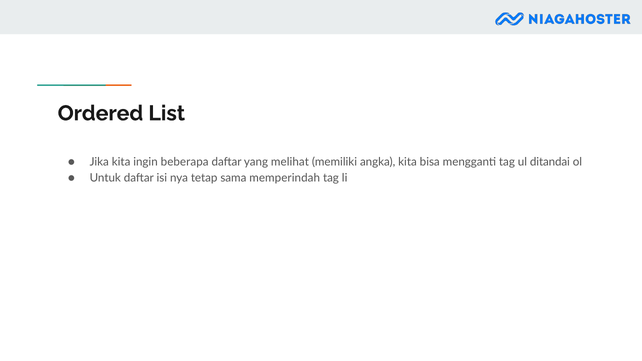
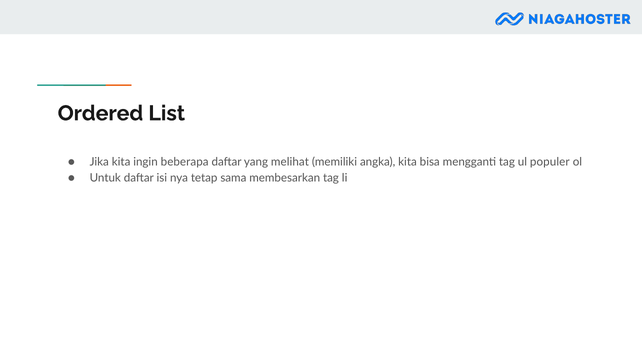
ditandai: ditandai -> populer
memperindah: memperindah -> membesarkan
